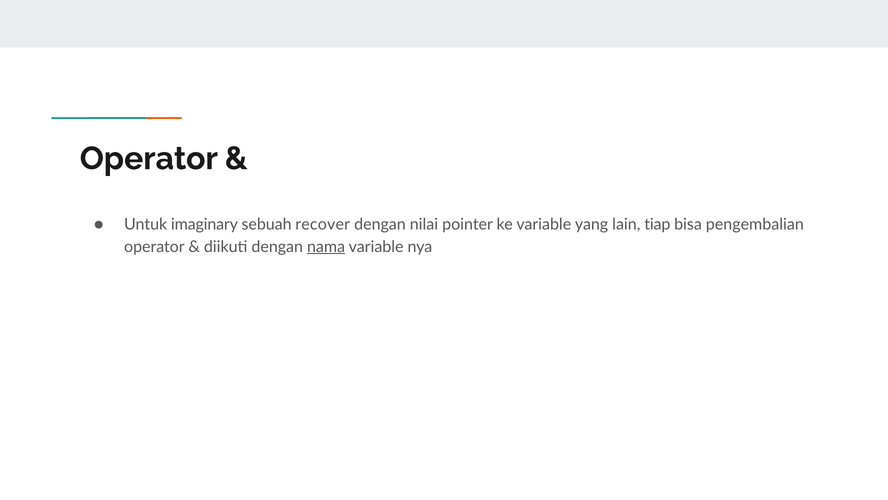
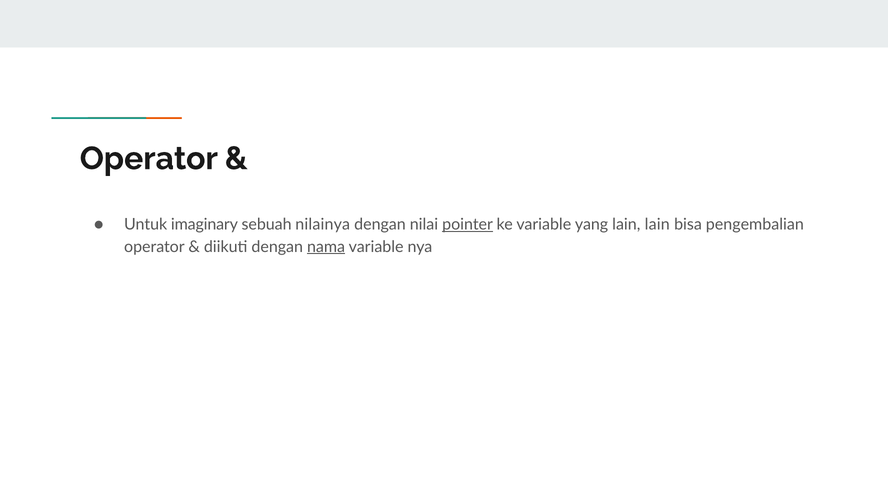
recover: recover -> nilainya
pointer underline: none -> present
lain tiap: tiap -> lain
